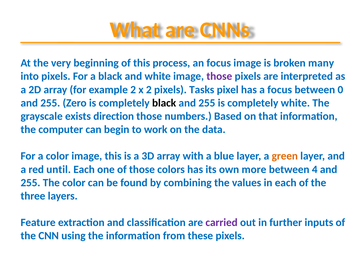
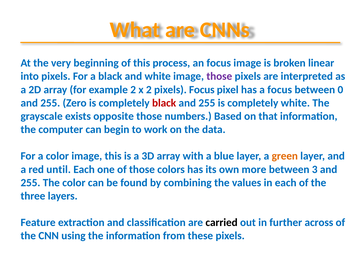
many: many -> linear
pixels Tasks: Tasks -> Focus
black at (164, 103) colour: black -> red
direction: direction -> opposite
4: 4 -> 3
carried colour: purple -> black
inputs: inputs -> across
